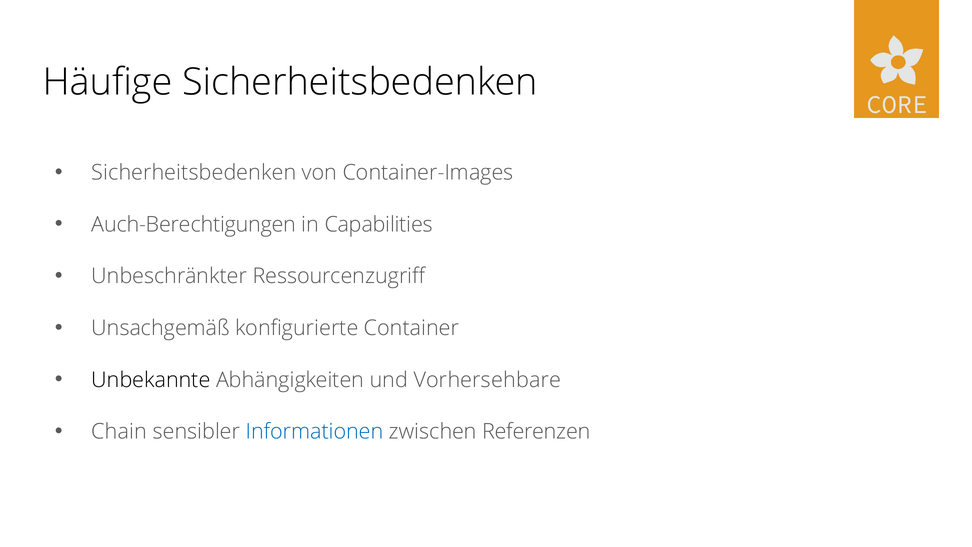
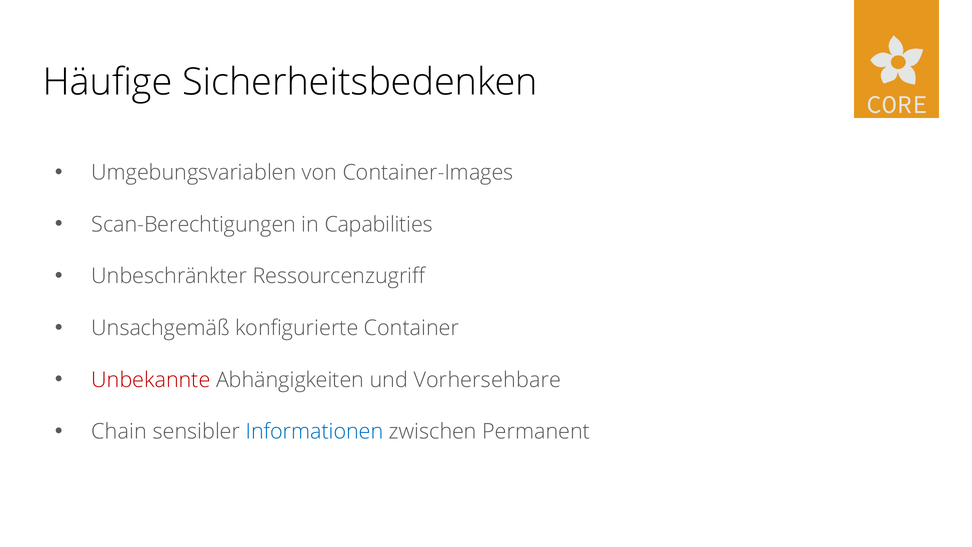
Sicherheitsbedenken at (194, 173): Sicherheitsbedenken -> Umgebungsvariablen
Auch-Berechtigungen: Auch-Berechtigungen -> Scan-Berechtigungen
Unbekannte colour: black -> red
Referenzen: Referenzen -> Permanent
